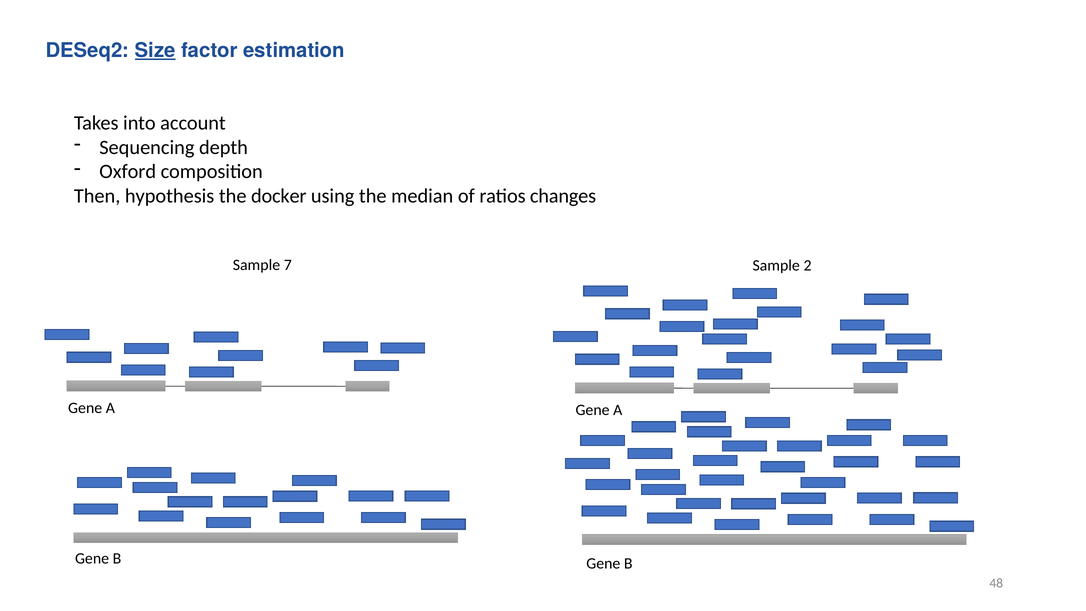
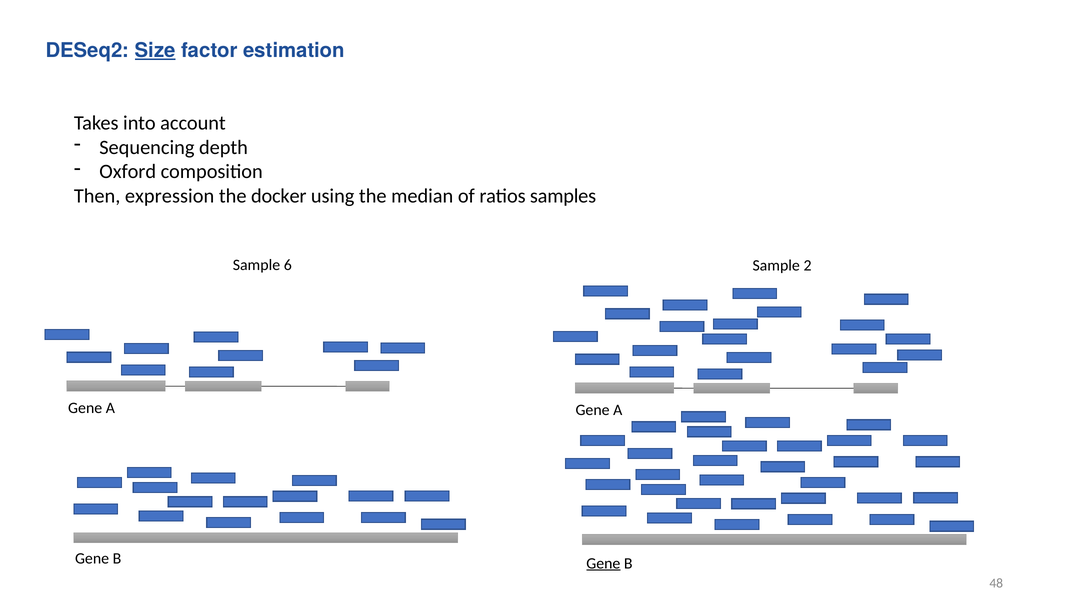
hypothesis: hypothesis -> expression
changes: changes -> samples
7: 7 -> 6
Gene at (603, 563) underline: none -> present
